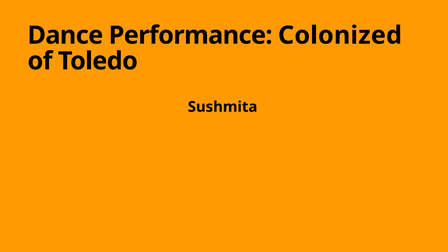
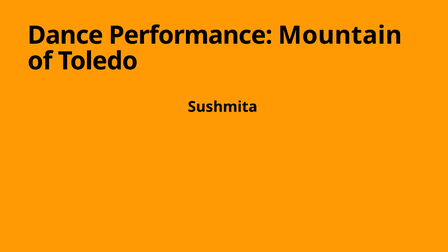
Colonized: Colonized -> Mountain
